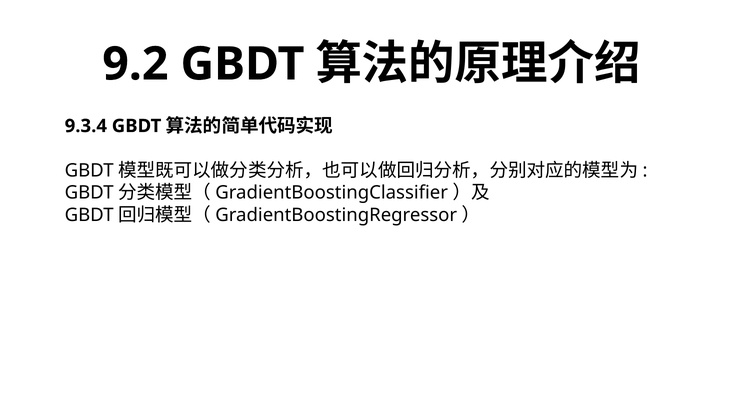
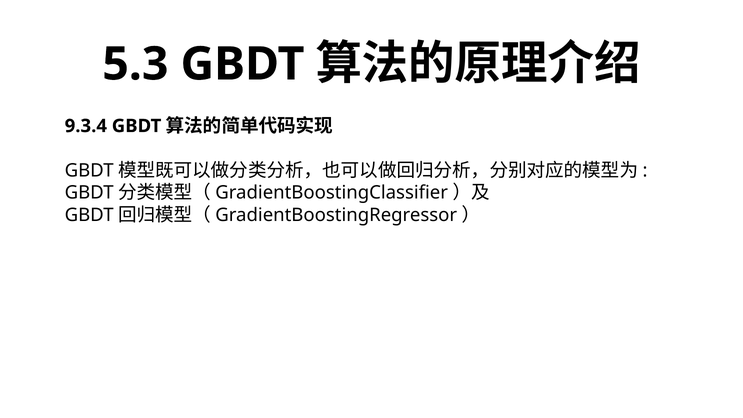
9.2: 9.2 -> 5.3
